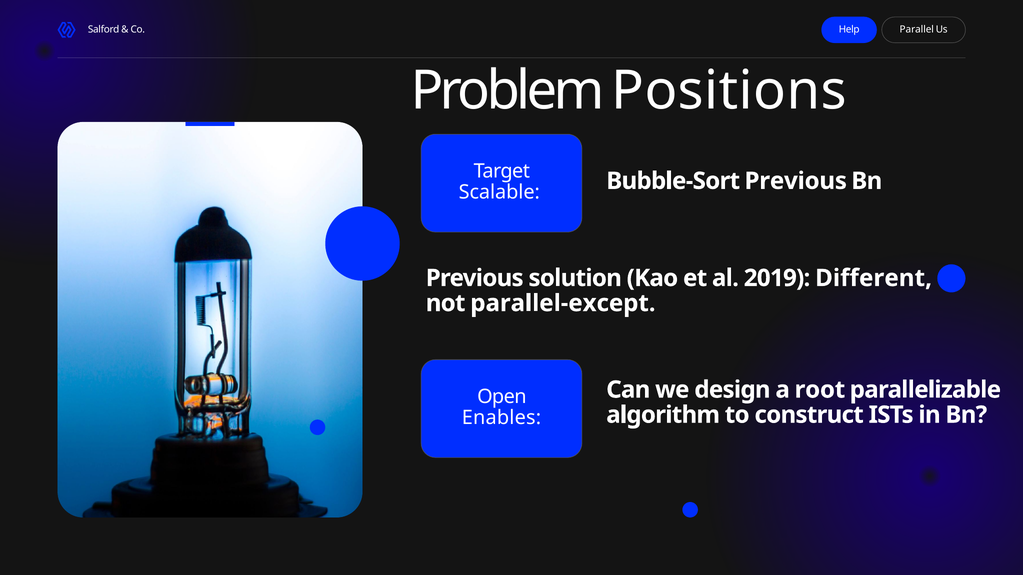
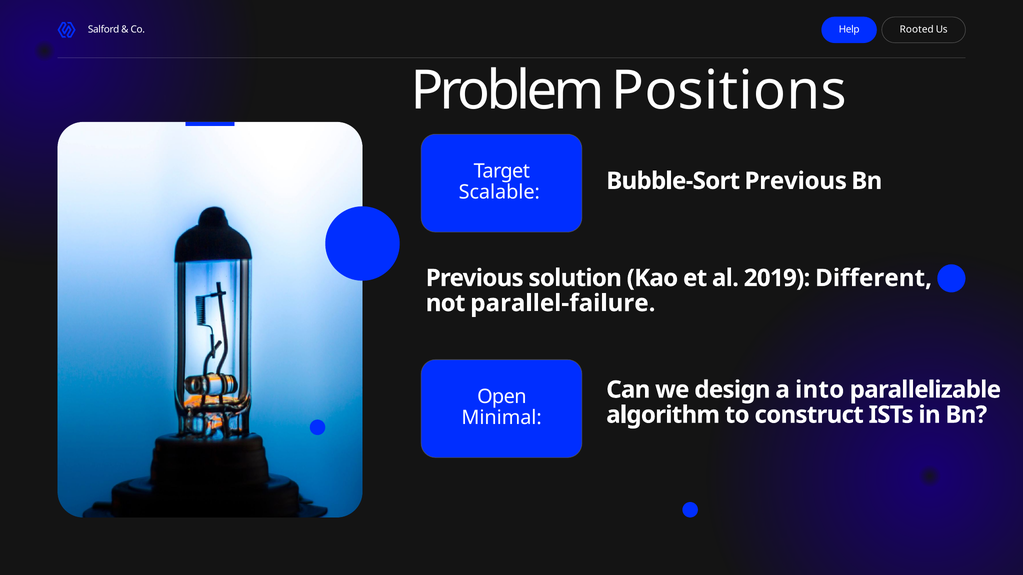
Parallel: Parallel -> Rooted
parallel-except: parallel-except -> parallel-failure
root: root -> into
Enables: Enables -> Minimal
